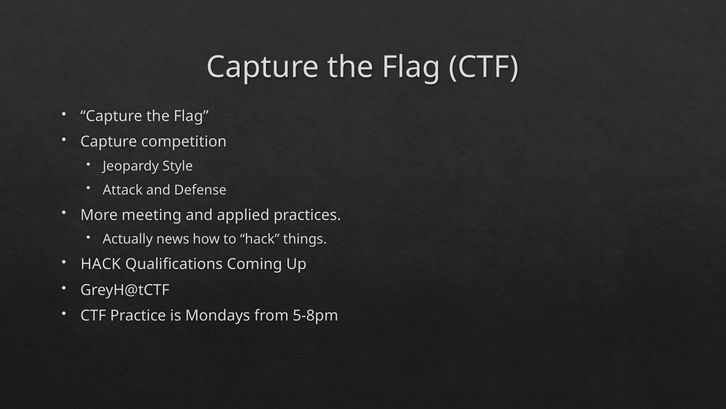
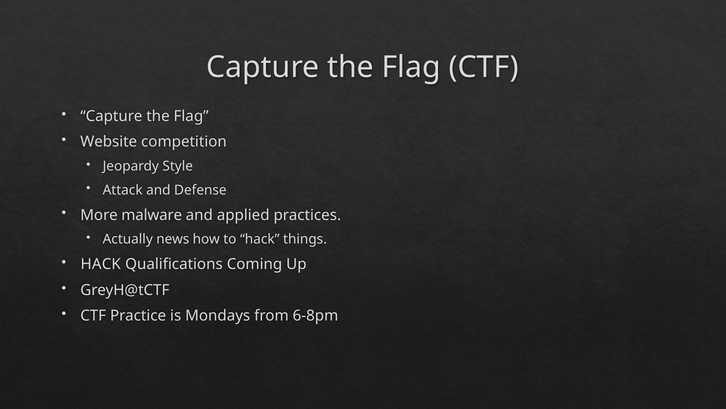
Capture at (109, 142): Capture -> Website
meeting: meeting -> malware
5-8pm: 5-8pm -> 6-8pm
